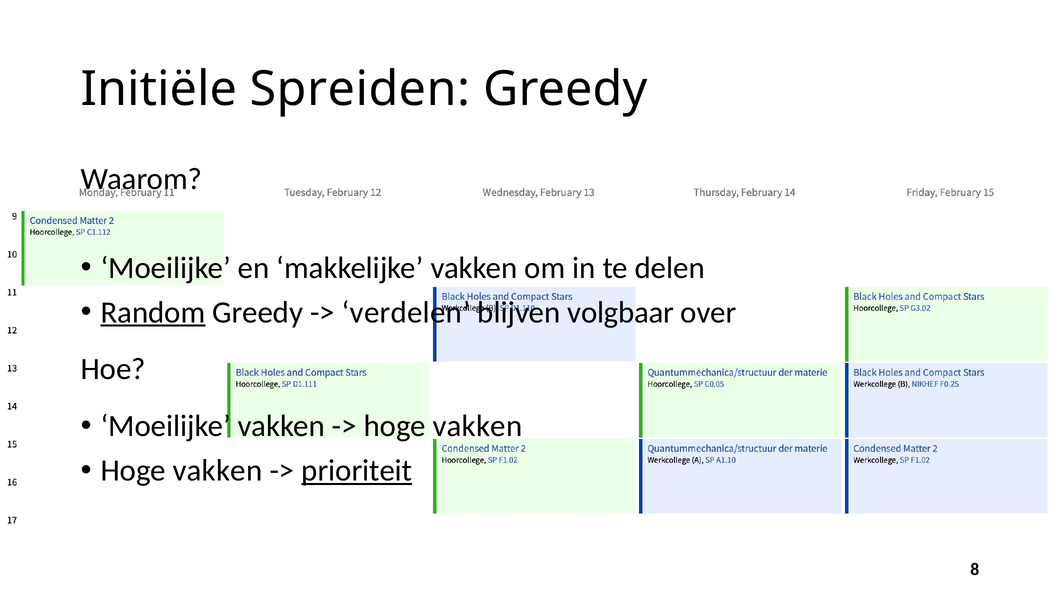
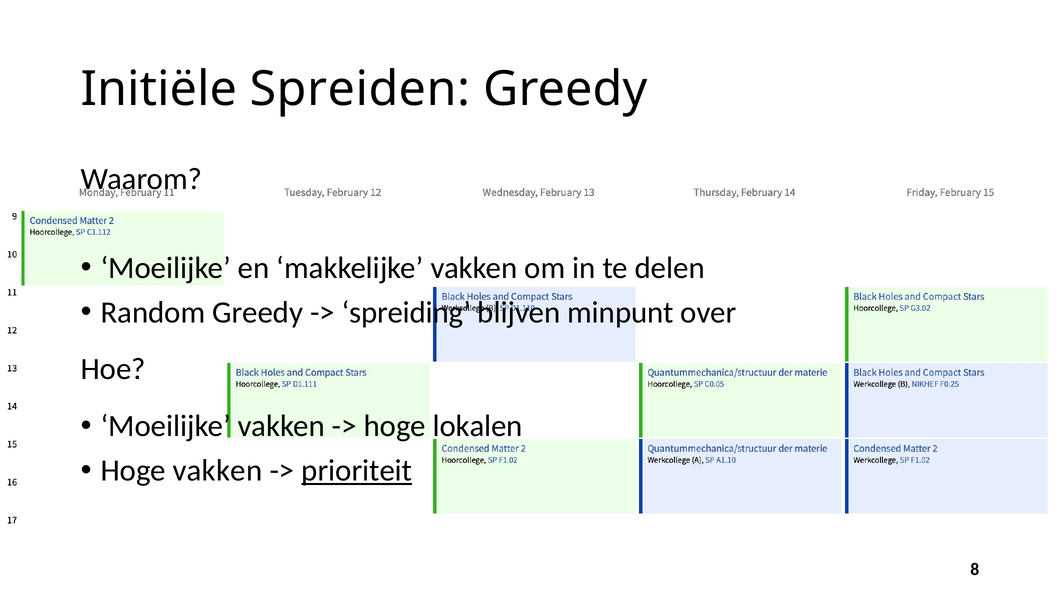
Random underline: present -> none
verdelen: verdelen -> spreiding
volgbaar: volgbaar -> minpunt
vakken at (477, 426): vakken -> lokalen
